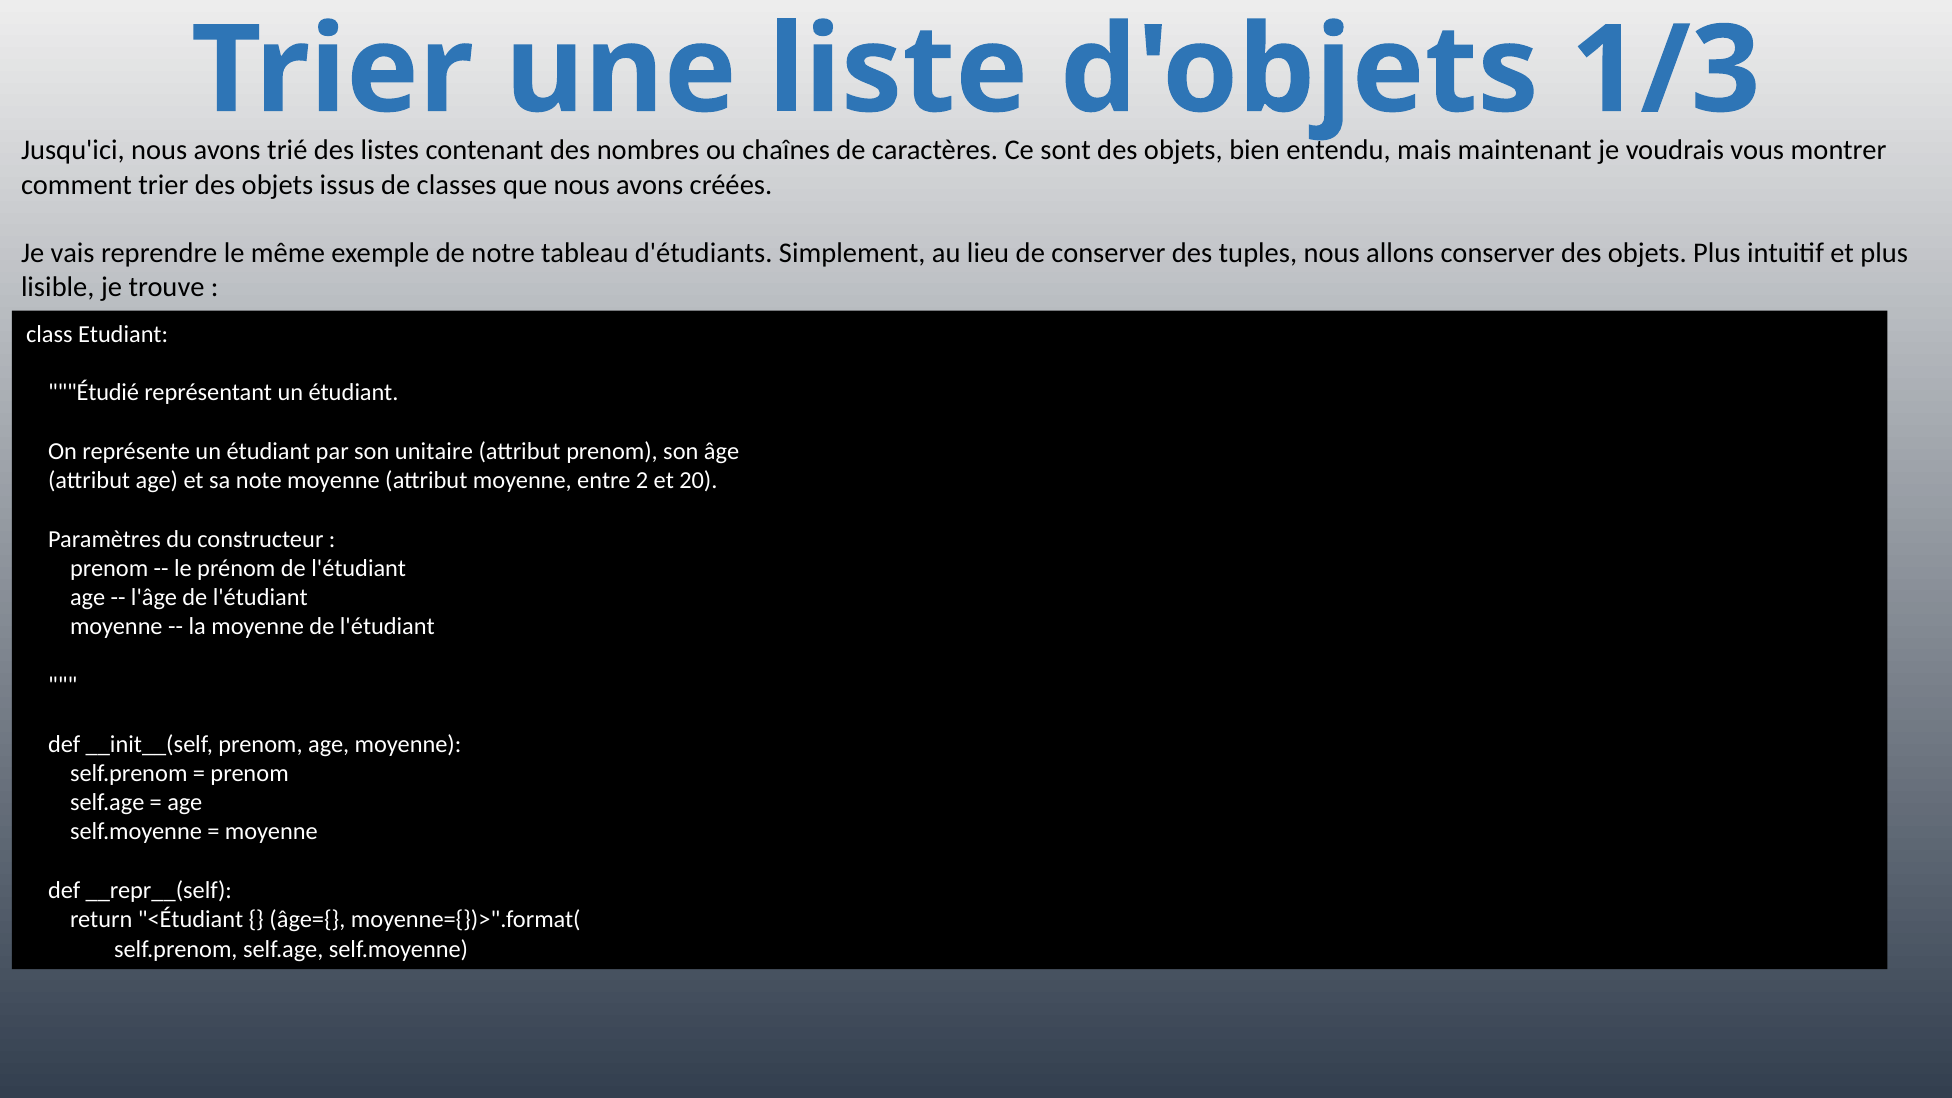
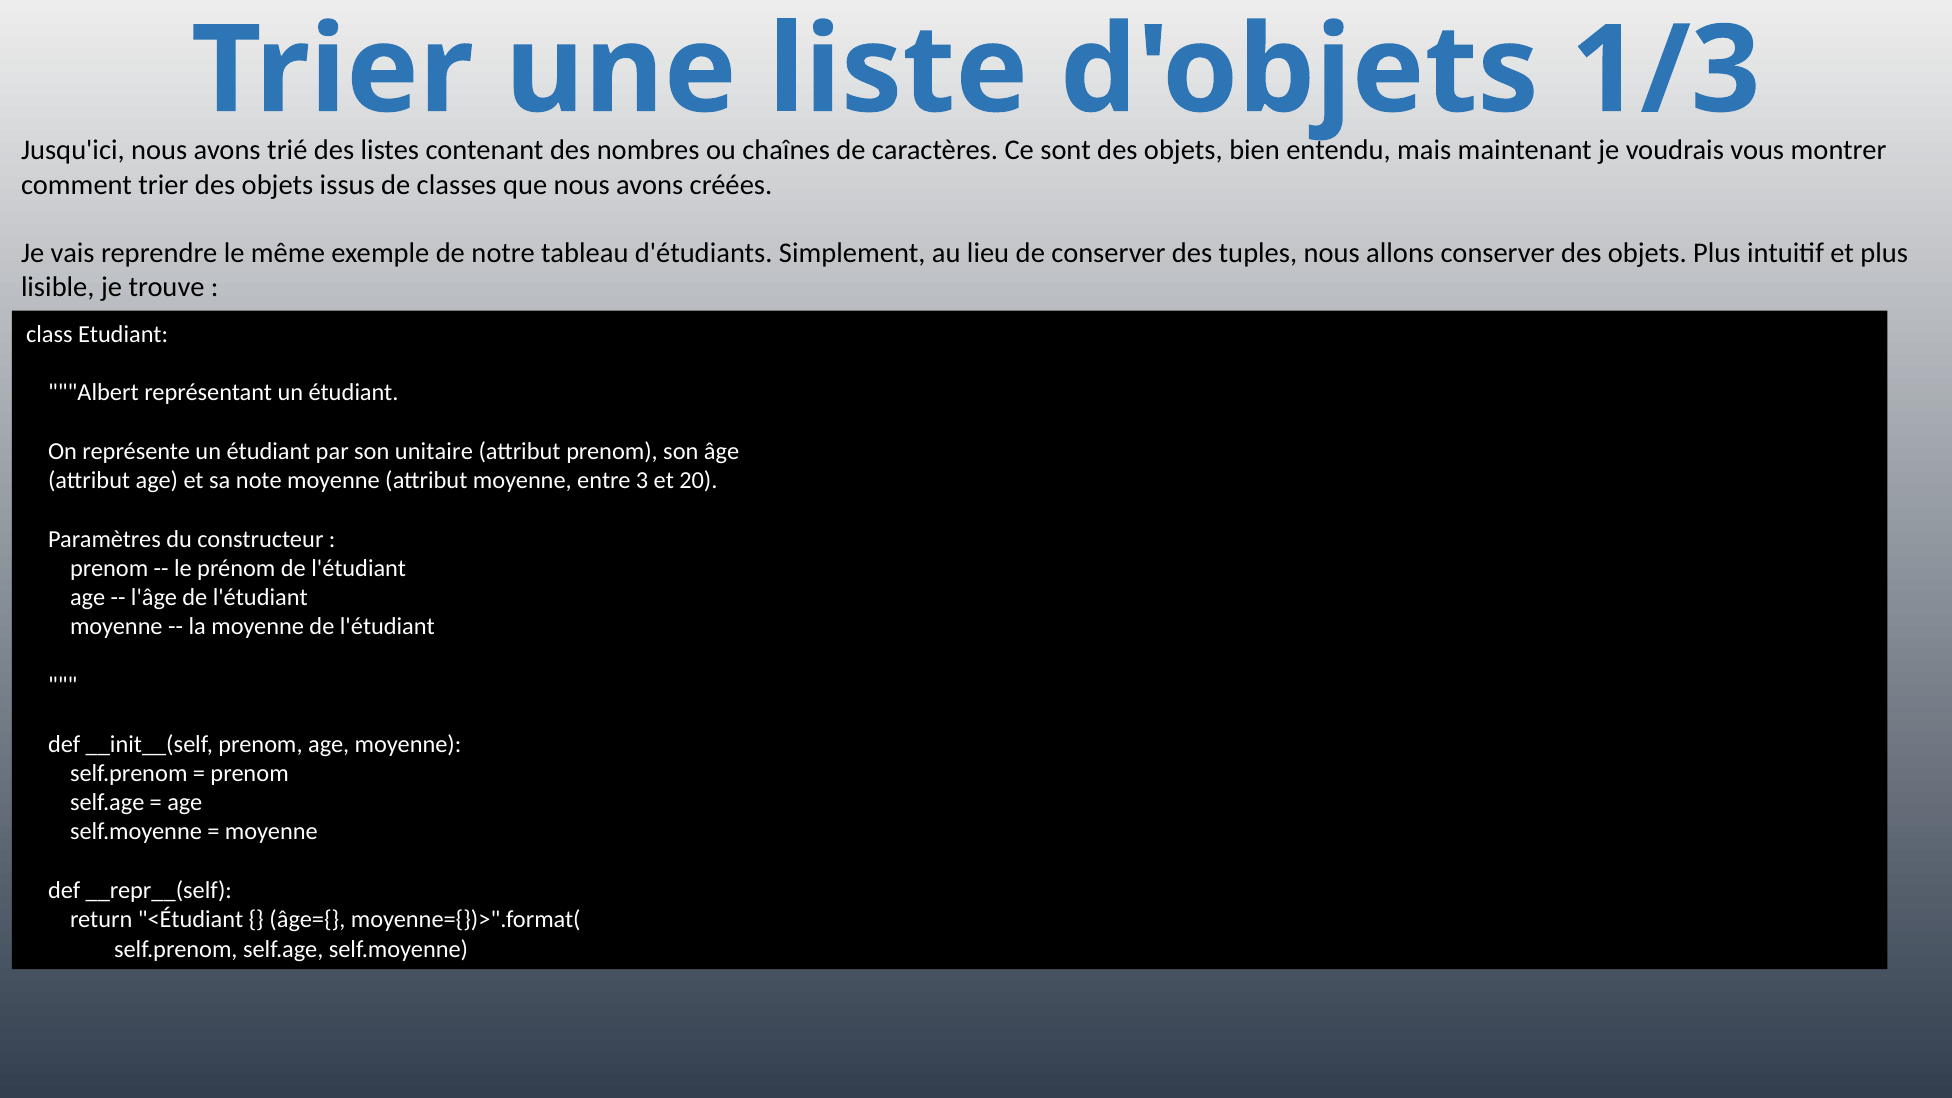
Étudié: Étudié -> Albert
2: 2 -> 3
